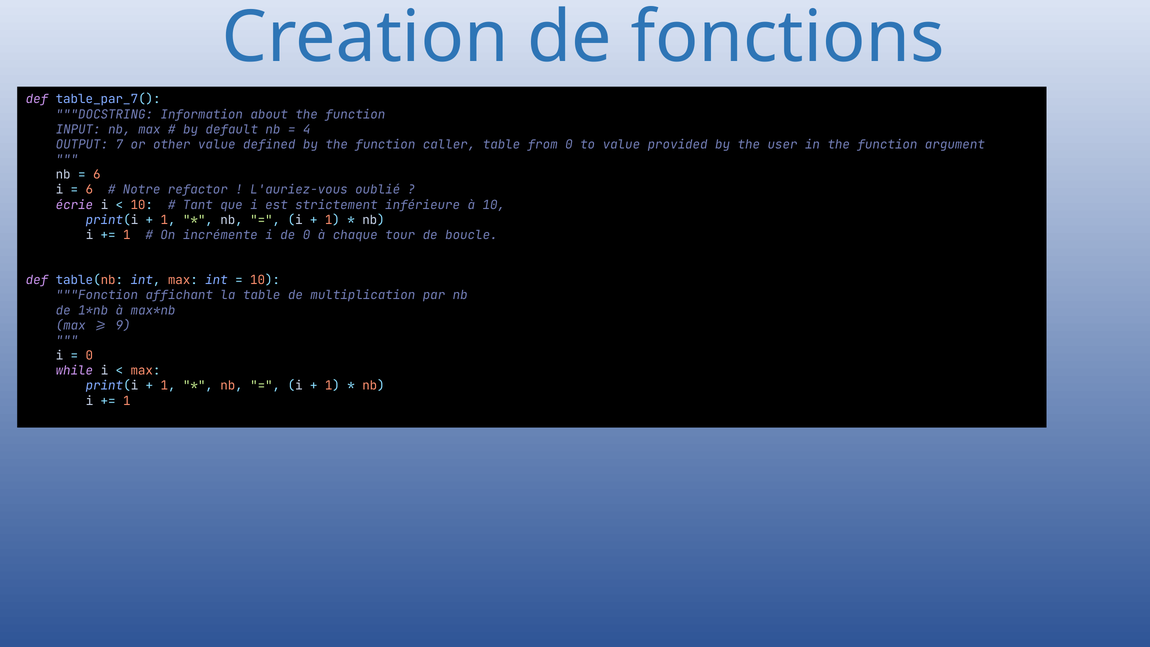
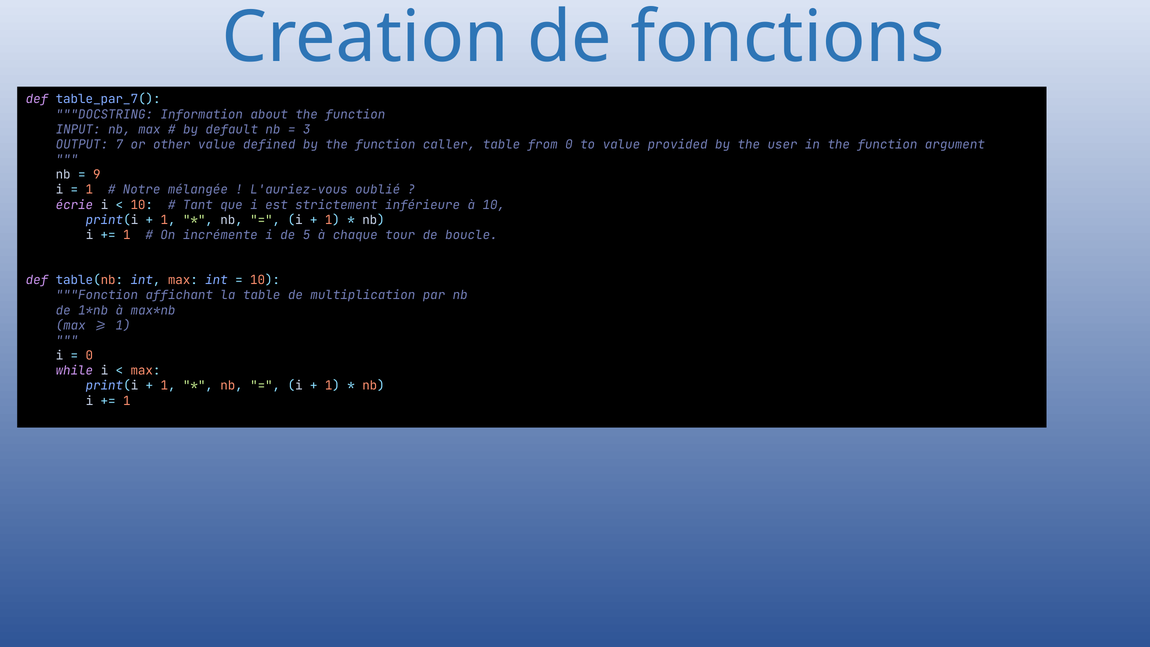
4: 4 -> 3
6 at (97, 175): 6 -> 9
6 at (89, 190): 6 -> 1
refactor: refactor -> mélangée
de 0: 0 -> 5
9 at (123, 325): 9 -> 1
